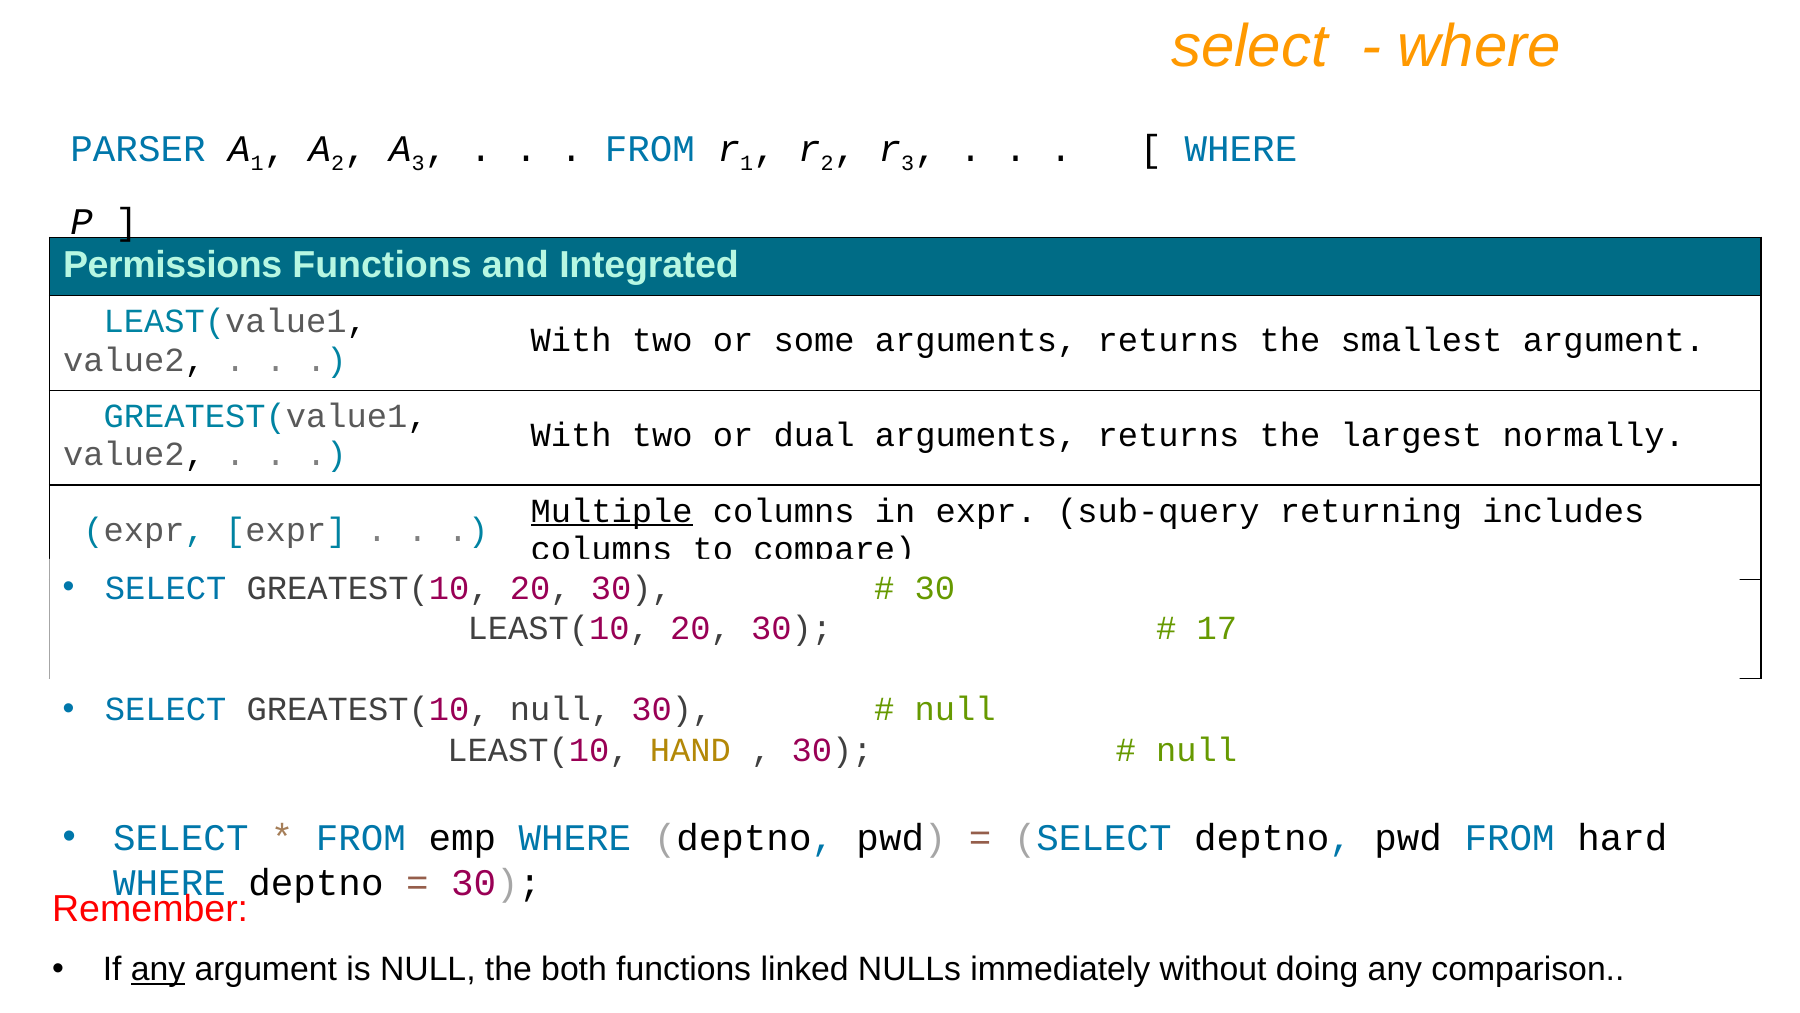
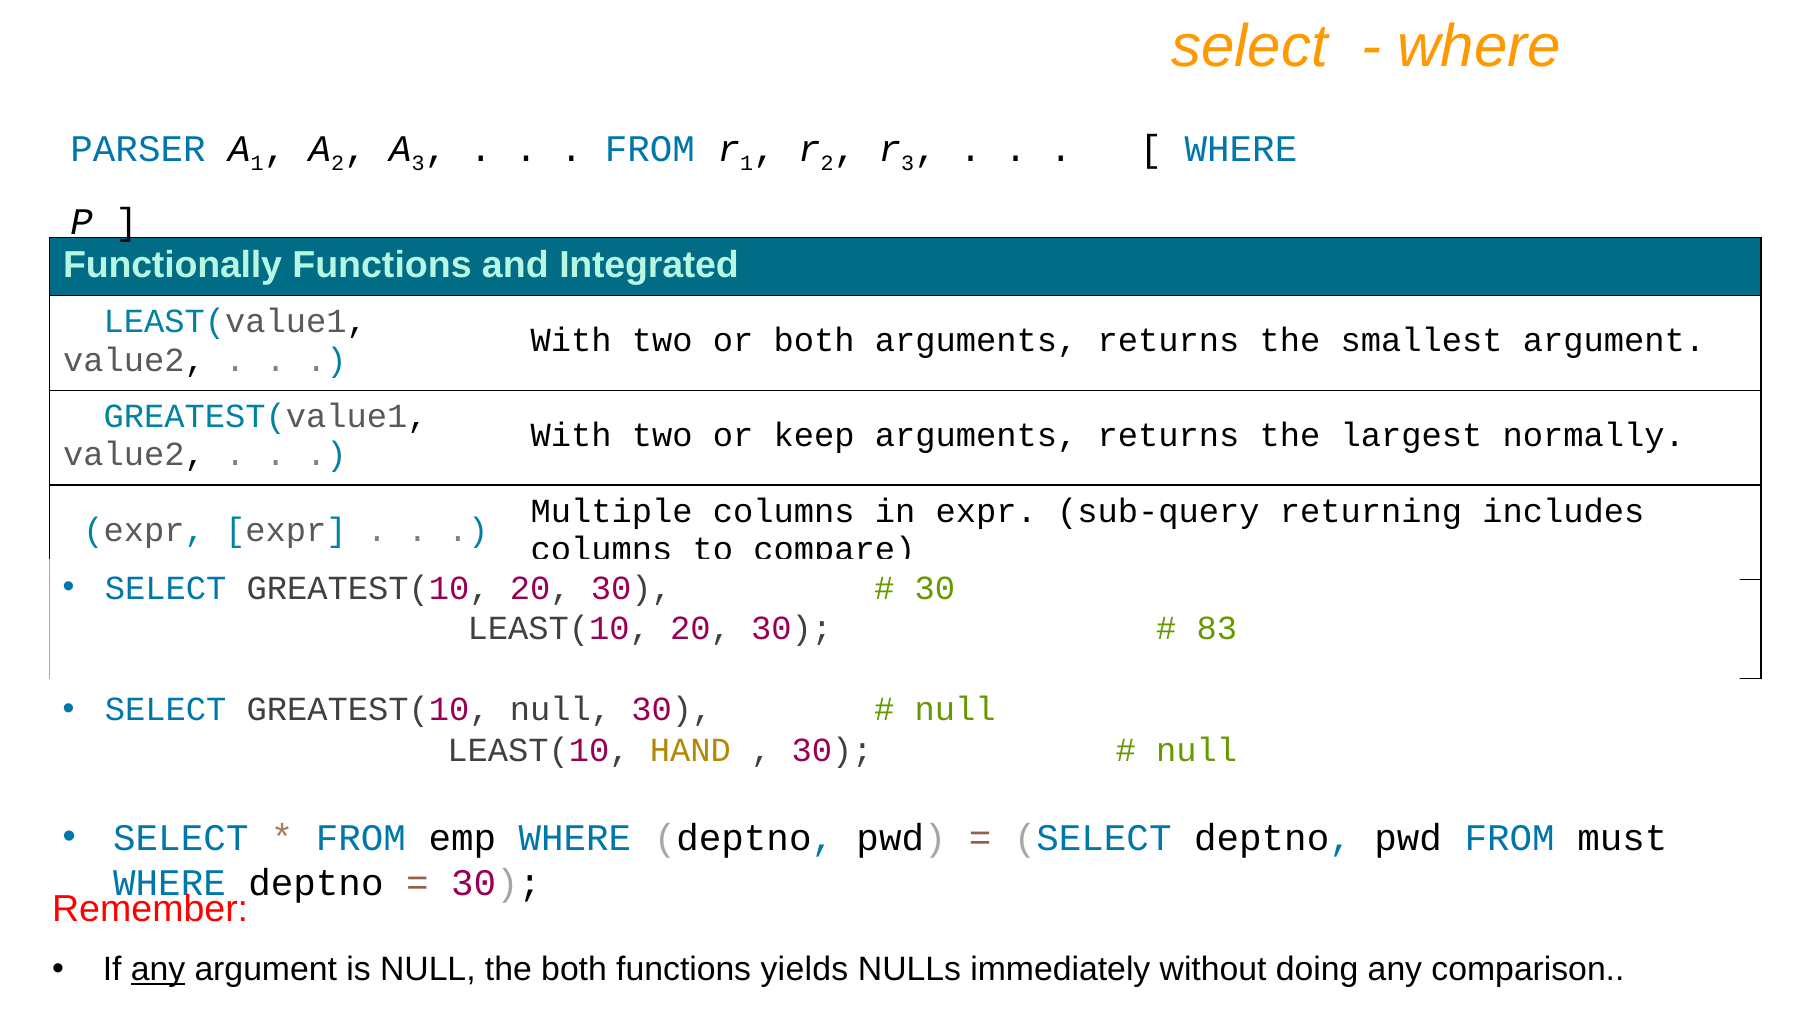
Permissions: Permissions -> Functionally
or some: some -> both
dual: dual -> keep
Multiple underline: present -> none
17: 17 -> 83
hard: hard -> must
linked: linked -> yields
